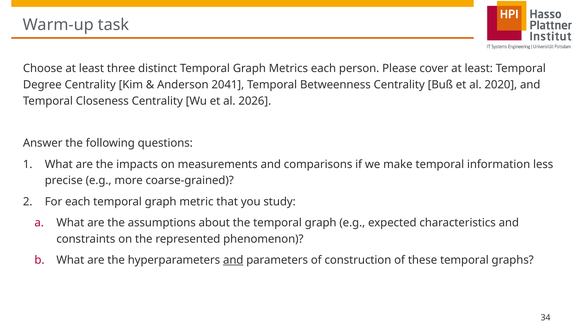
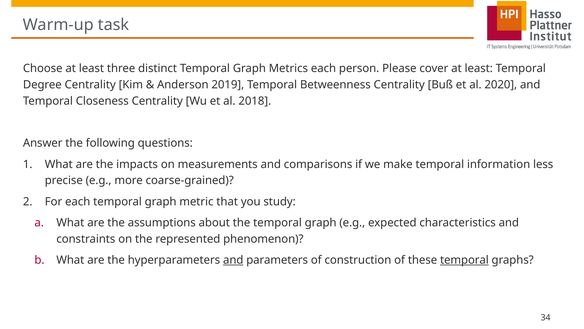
2041: 2041 -> 2019
2026: 2026 -> 2018
temporal at (464, 260) underline: none -> present
